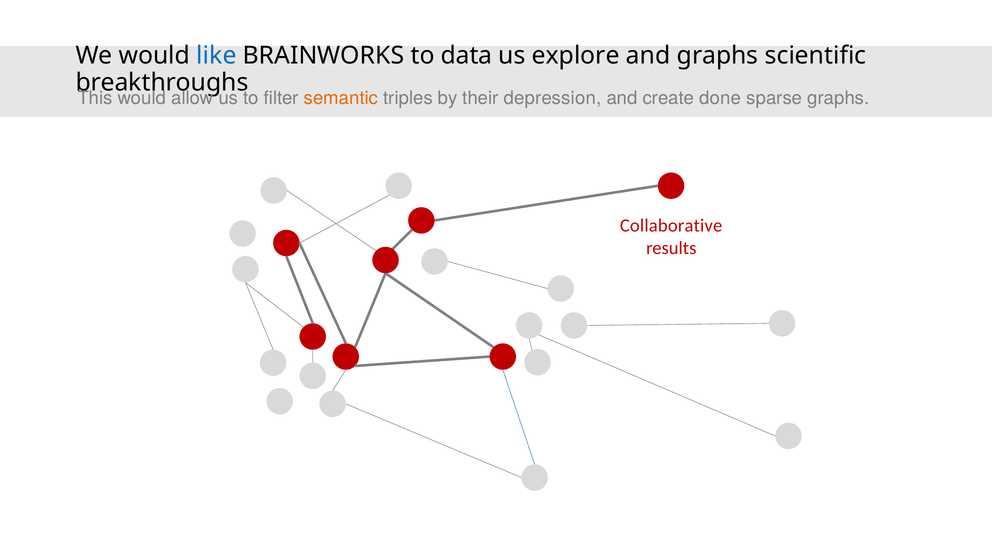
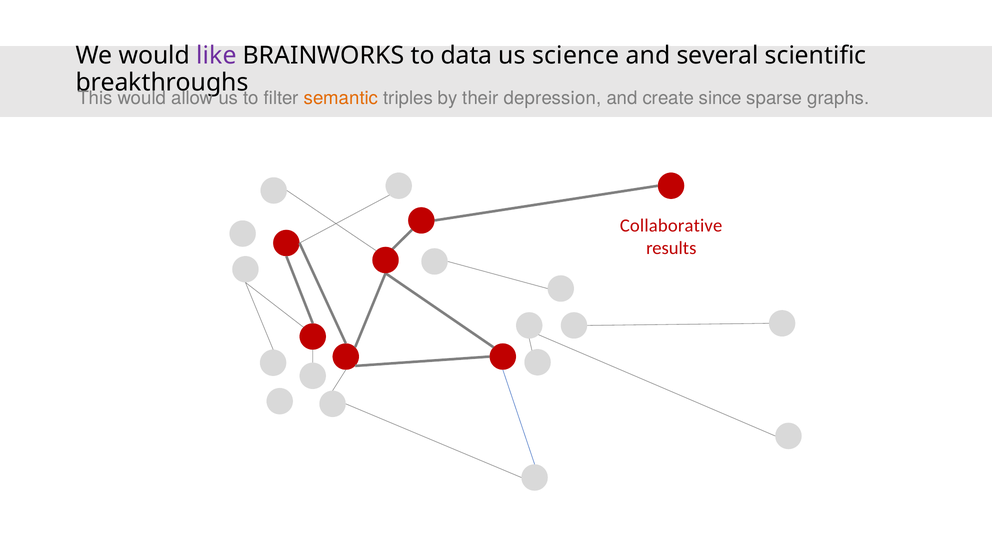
like colour: blue -> purple
explore: explore -> science
and graphs: graphs -> several
done: done -> since
